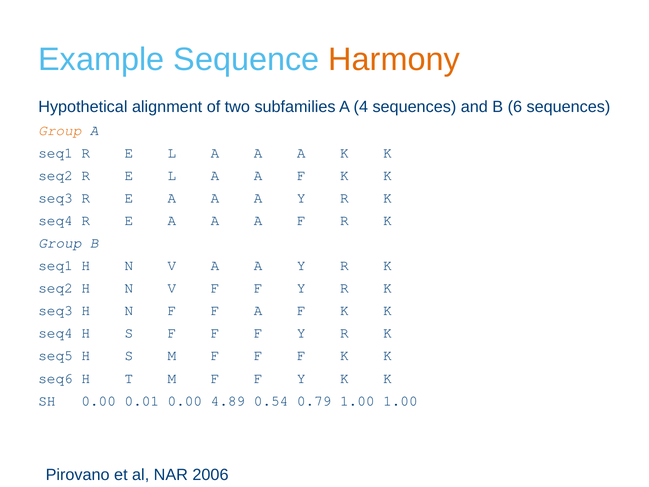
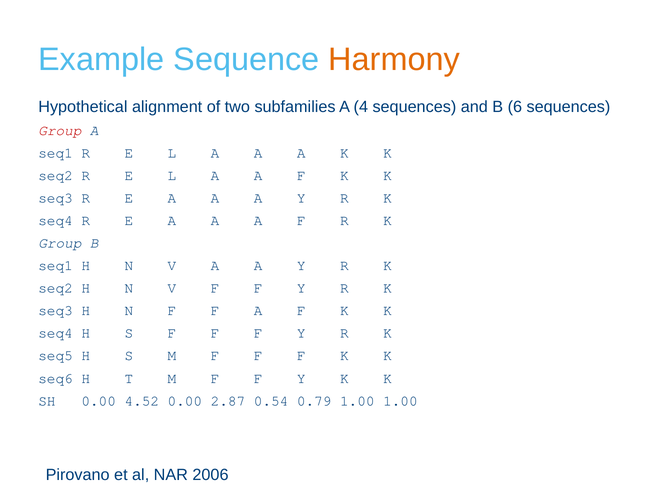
Group at (60, 130) colour: orange -> red
0.01: 0.01 -> 4.52
4.89: 4.89 -> 2.87
